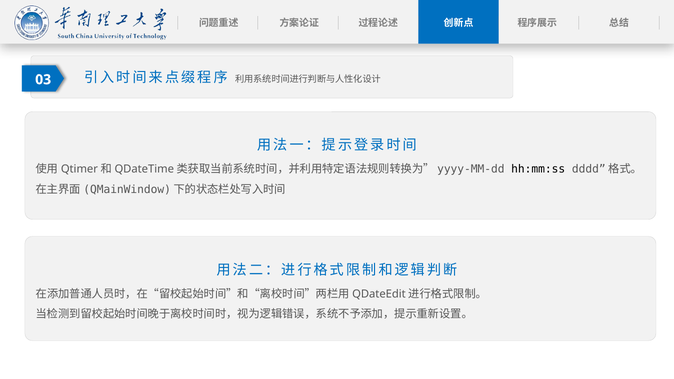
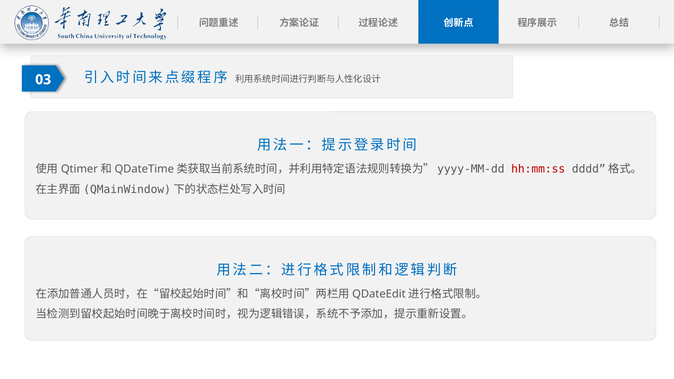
hh:mm:ss colour: black -> red
